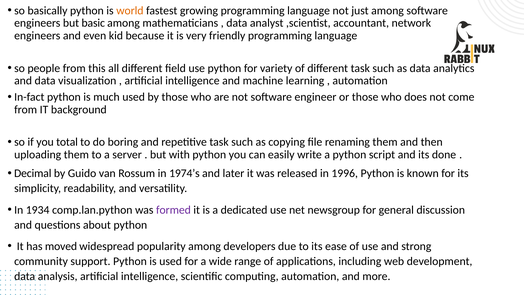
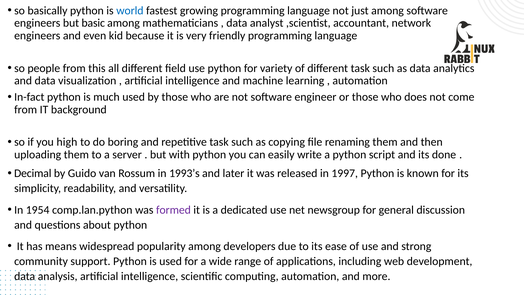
world colour: orange -> blue
total: total -> high
1974’s: 1974’s -> 1993’s
1996: 1996 -> 1997
1934: 1934 -> 1954
moved: moved -> means
